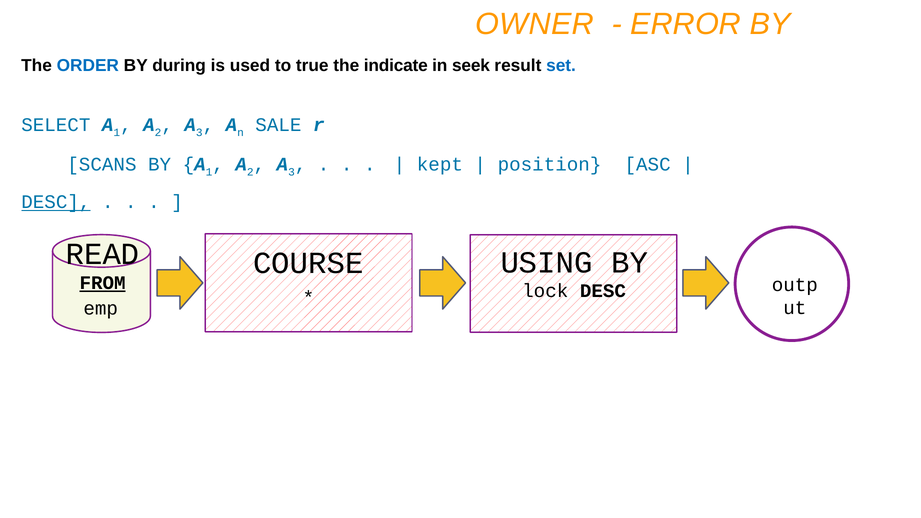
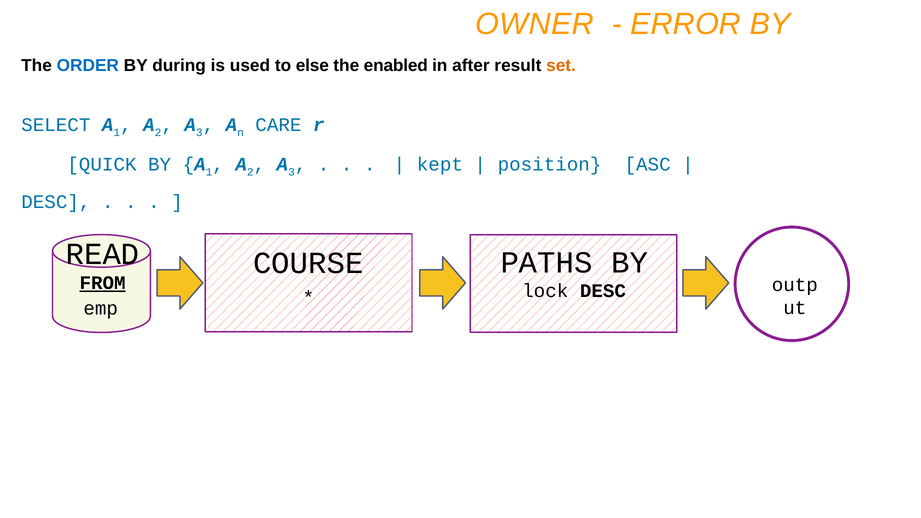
true: true -> else
indicate: indicate -> enabled
seek: seek -> after
set colour: blue -> orange
SALE: SALE -> CARE
SCANS: SCANS -> QUICK
DESC at (56, 202) underline: present -> none
USING: USING -> PATHS
